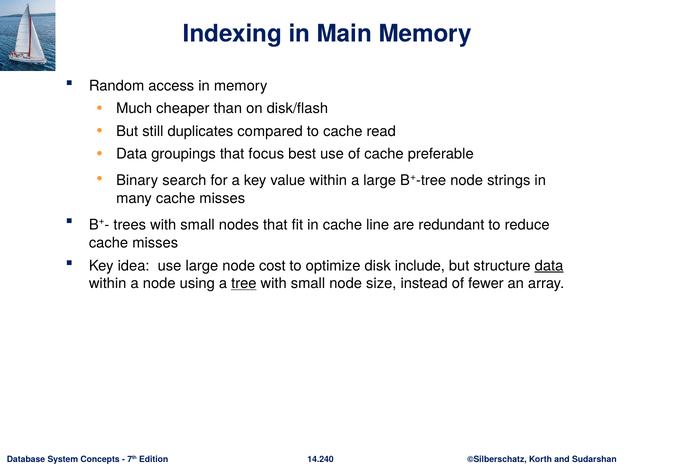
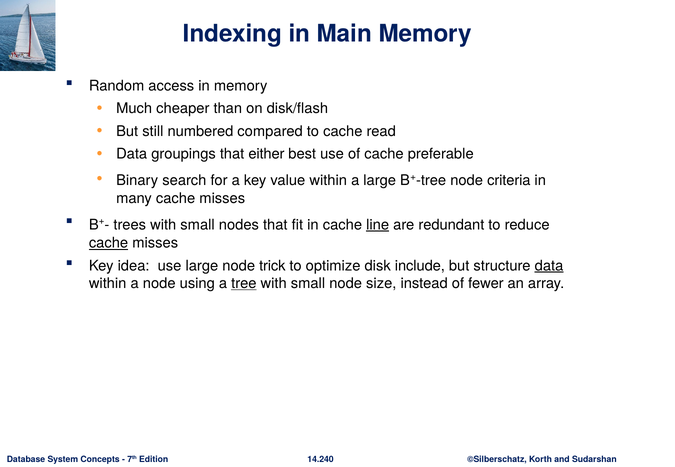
duplicates: duplicates -> numbered
focus: focus -> either
strings: strings -> criteria
line underline: none -> present
cache at (109, 243) underline: none -> present
cost: cost -> trick
